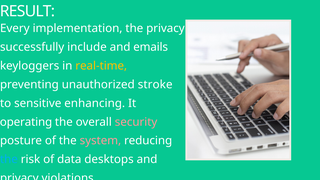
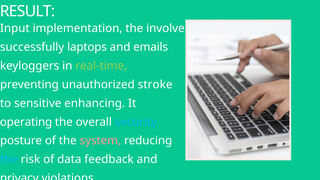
Every: Every -> Input
the privacy: privacy -> involve
include: include -> laptops
real-time colour: yellow -> light green
security colour: pink -> light blue
desktops: desktops -> feedback
